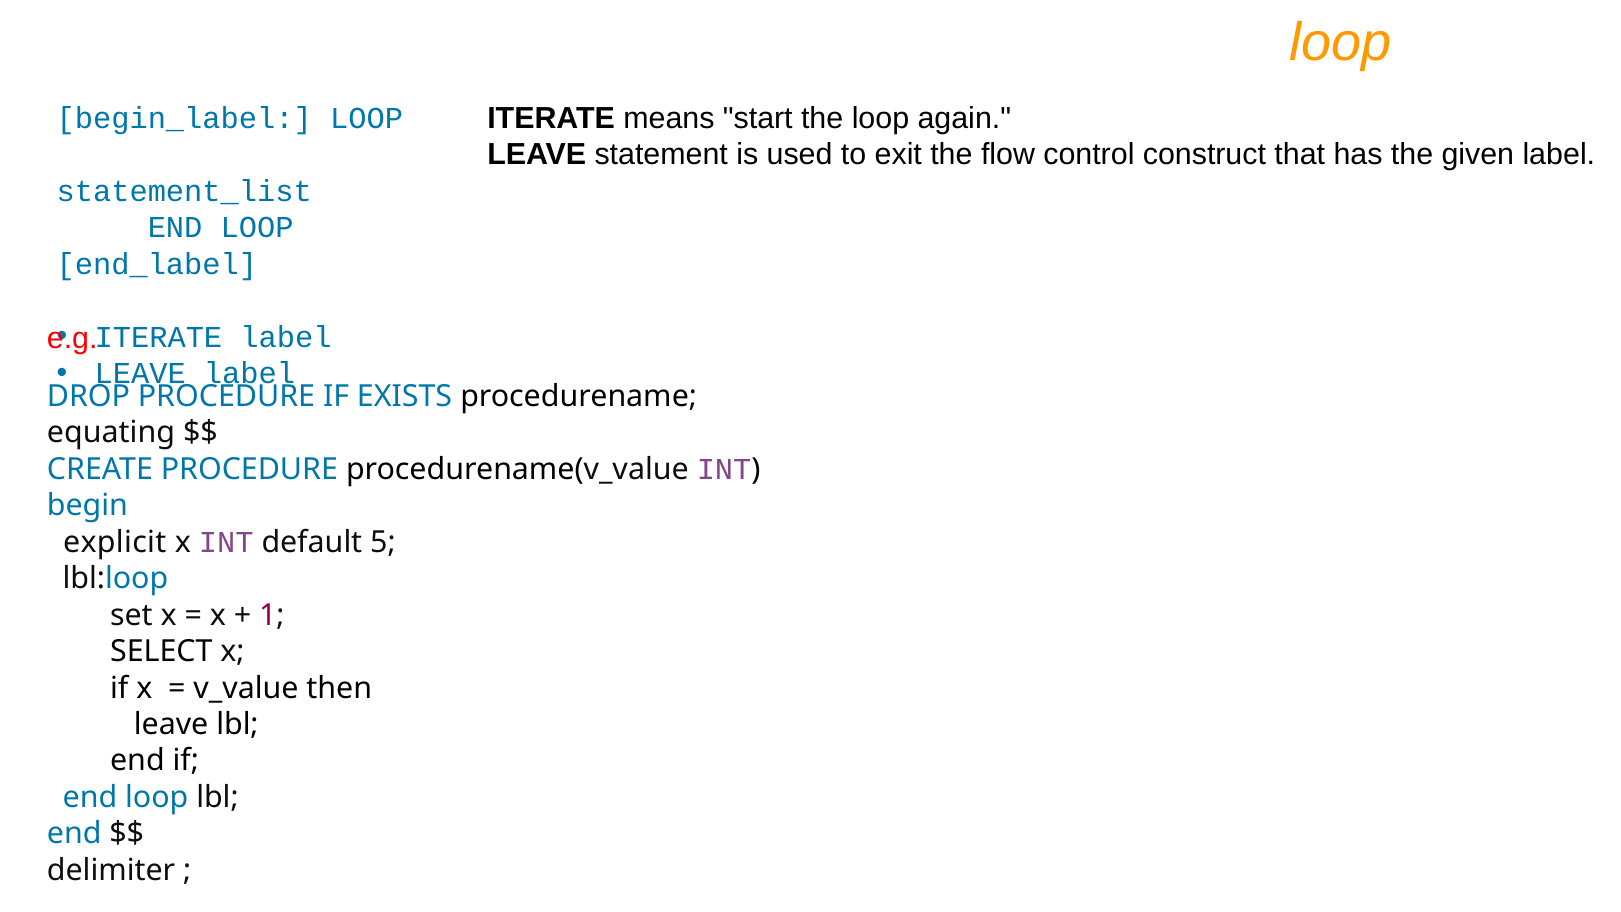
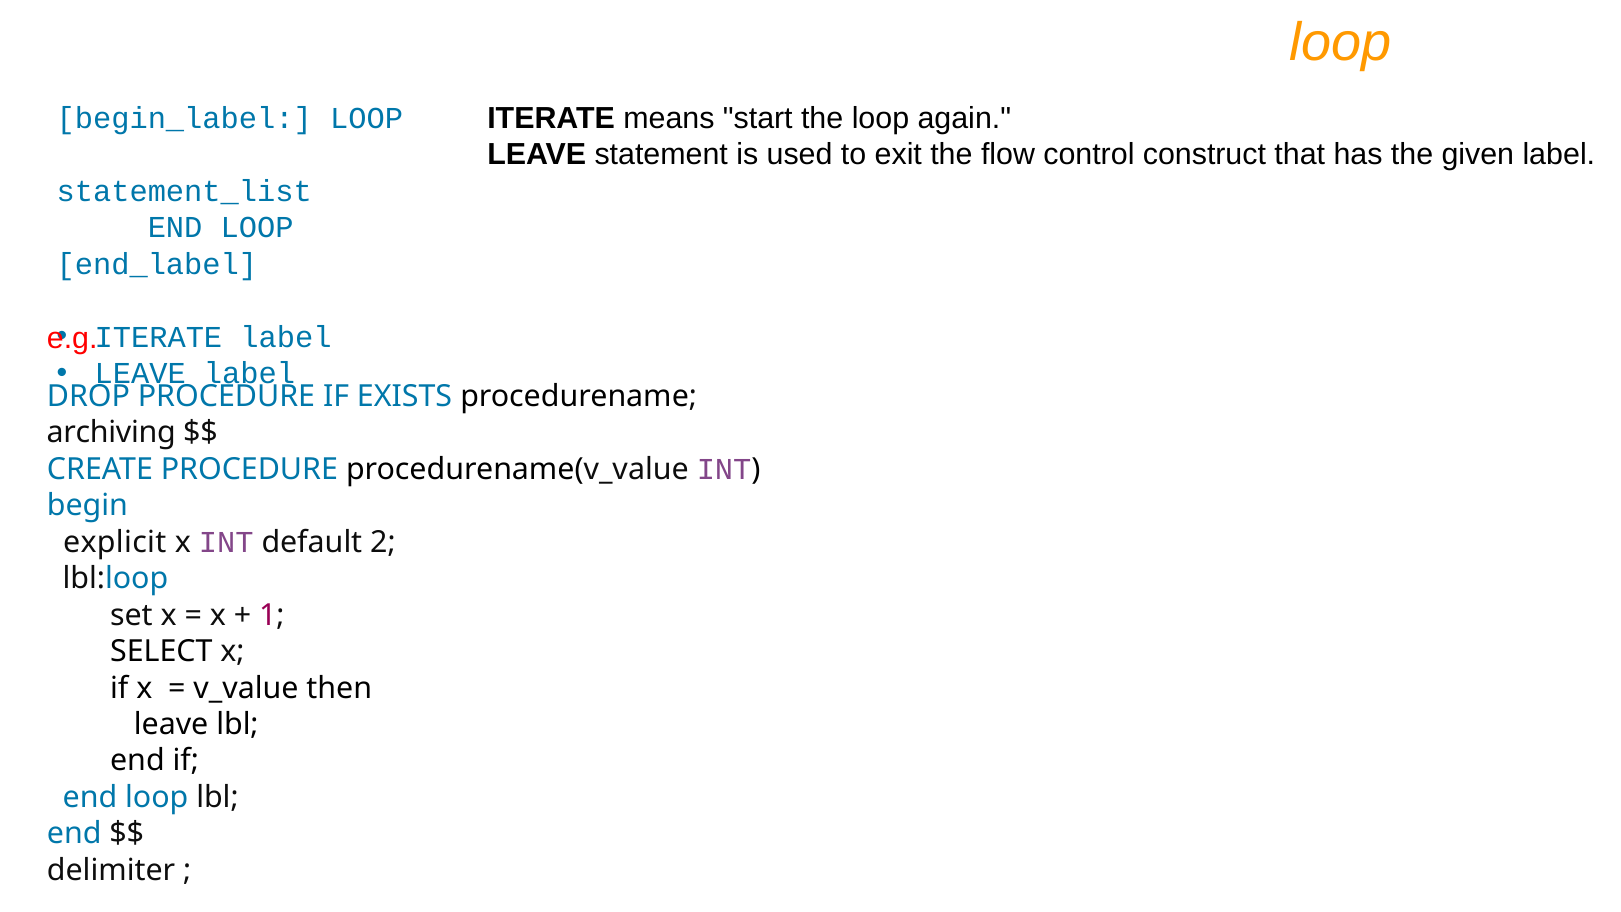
equating: equating -> archiving
5: 5 -> 2
